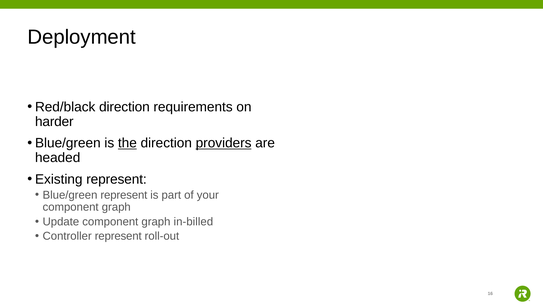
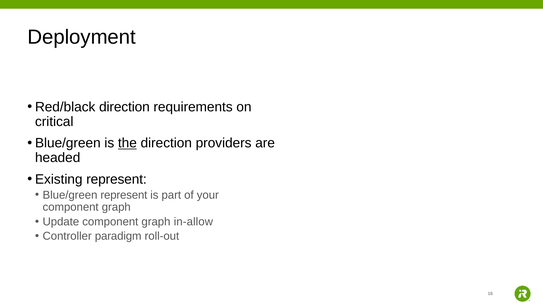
harder: harder -> critical
providers underline: present -> none
in-billed: in-billed -> in-allow
Controller represent: represent -> paradigm
